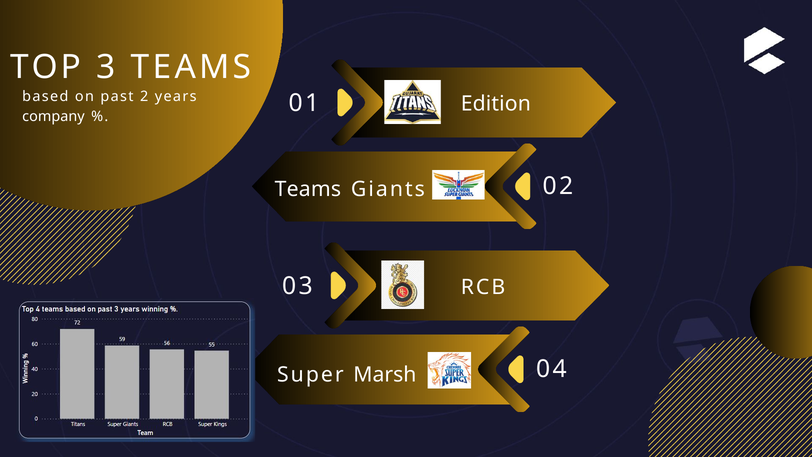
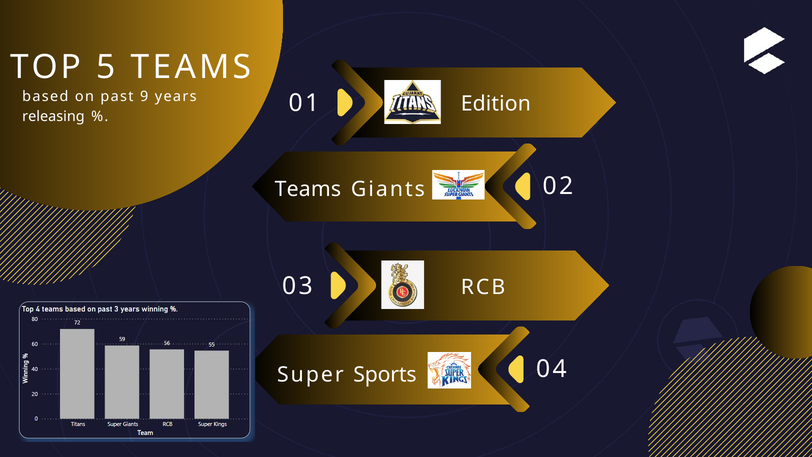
3: 3 -> 5
2: 2 -> 9
company: company -> releasing
Marsh: Marsh -> Sports
